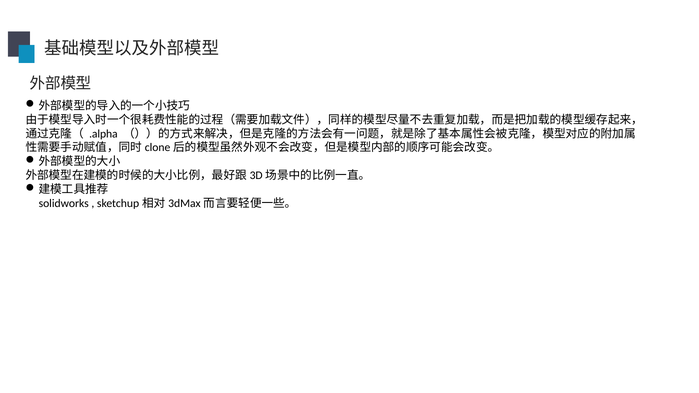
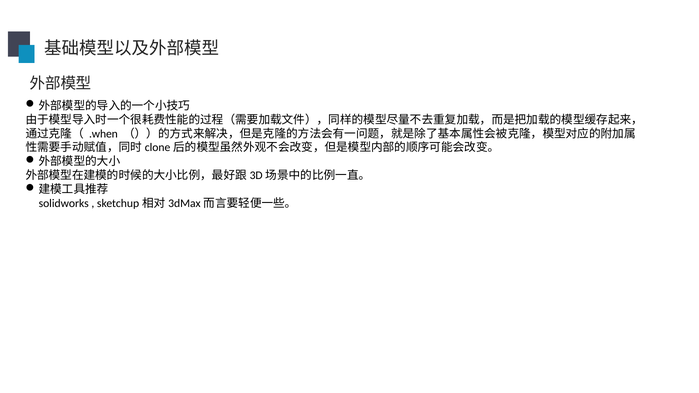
.alpha: .alpha -> .when
